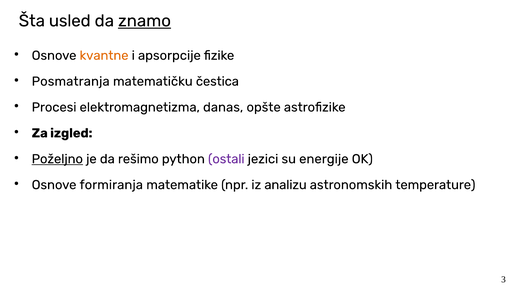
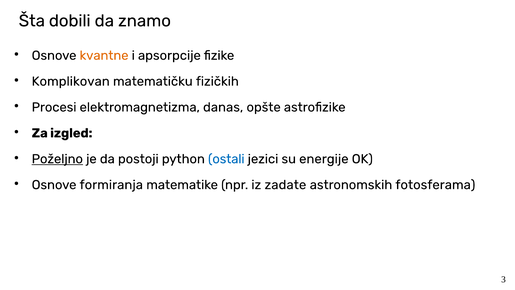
usled: usled -> dobili
znamo underline: present -> none
Posmatranja: Posmatranja -> Komplikovan
čestica: čestica -> fizičkih
rešimo: rešimo -> postoji
ostali colour: purple -> blue
analizu: analizu -> zadate
temperature: temperature -> fotosferama
